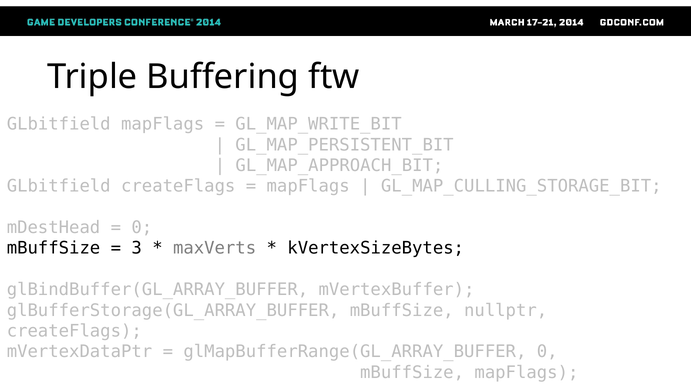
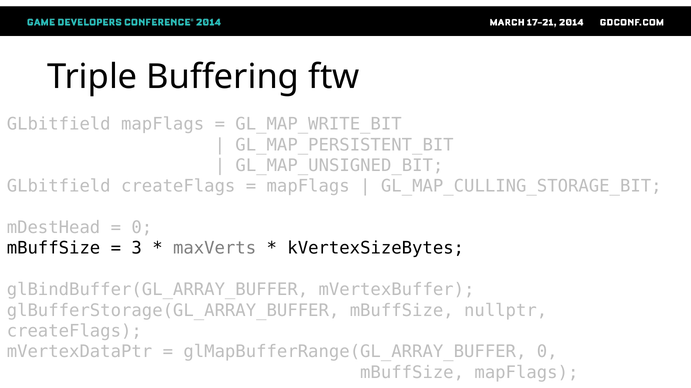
GL_MAP_APPROACH_BIT: GL_MAP_APPROACH_BIT -> GL_MAP_UNSIGNED_BIT
